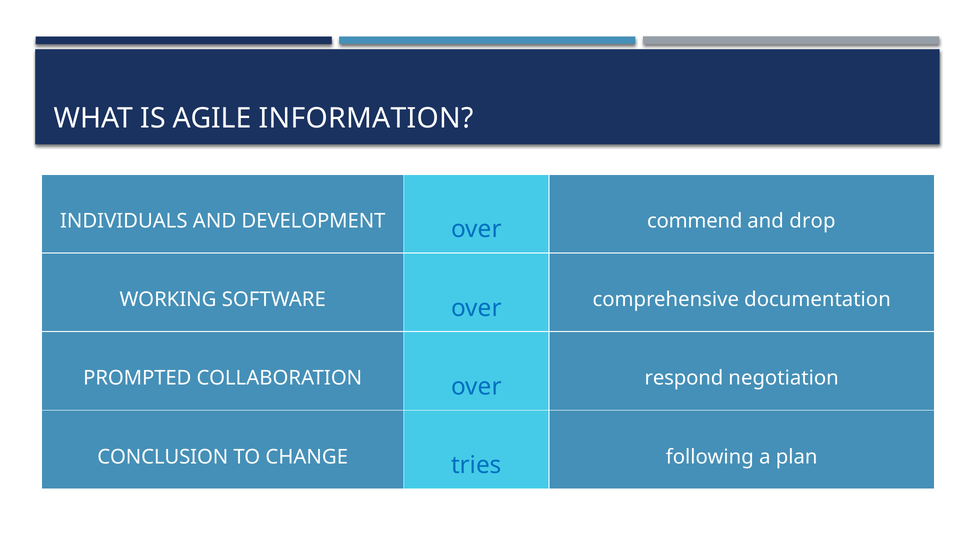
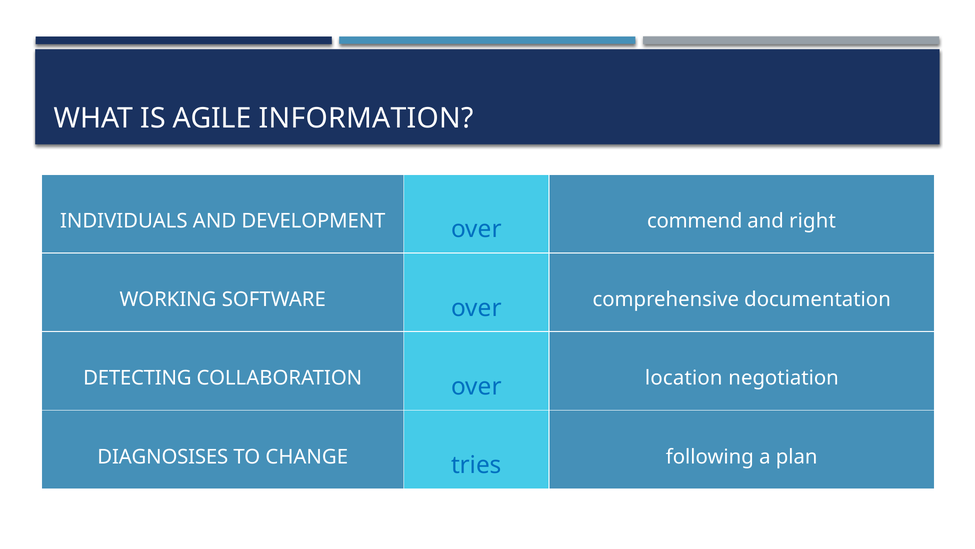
drop: drop -> right
PROMPTED: PROMPTED -> DETECTING
respond: respond -> location
CONCLUSION: CONCLUSION -> DIAGNOSISES
